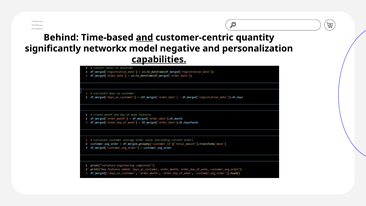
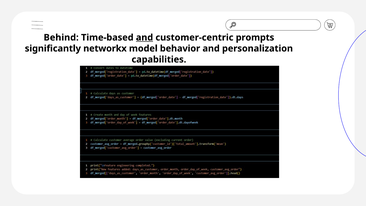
quantity: quantity -> prompts
negative: negative -> behavior
capabilities underline: present -> none
